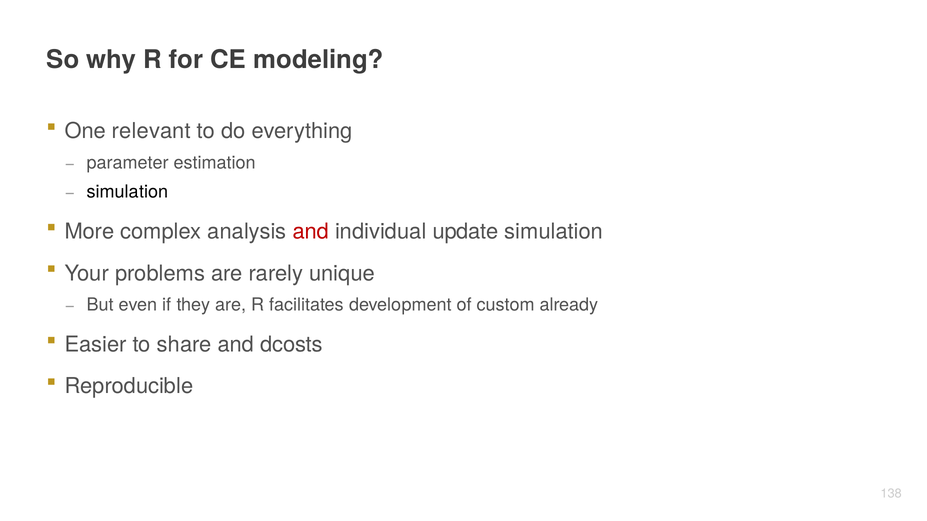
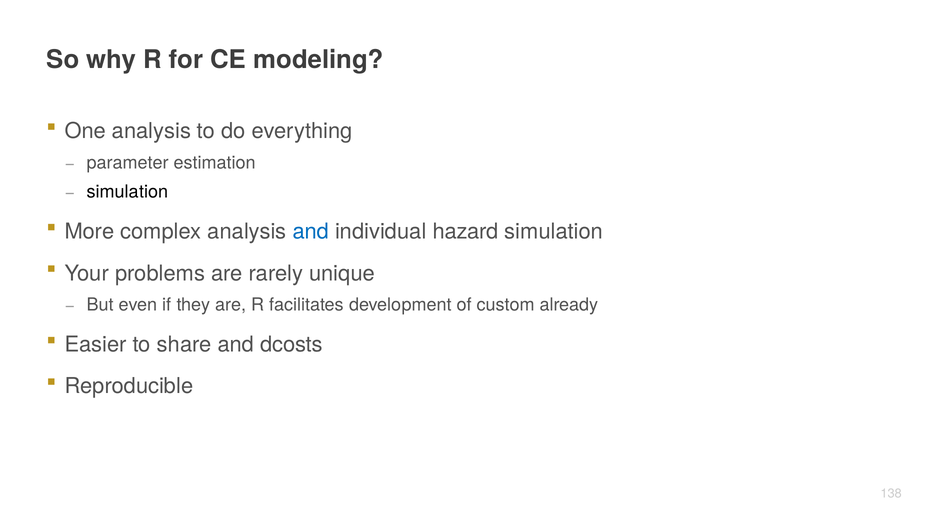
One relevant: relevant -> analysis
and at (311, 232) colour: red -> blue
update: update -> hazard
